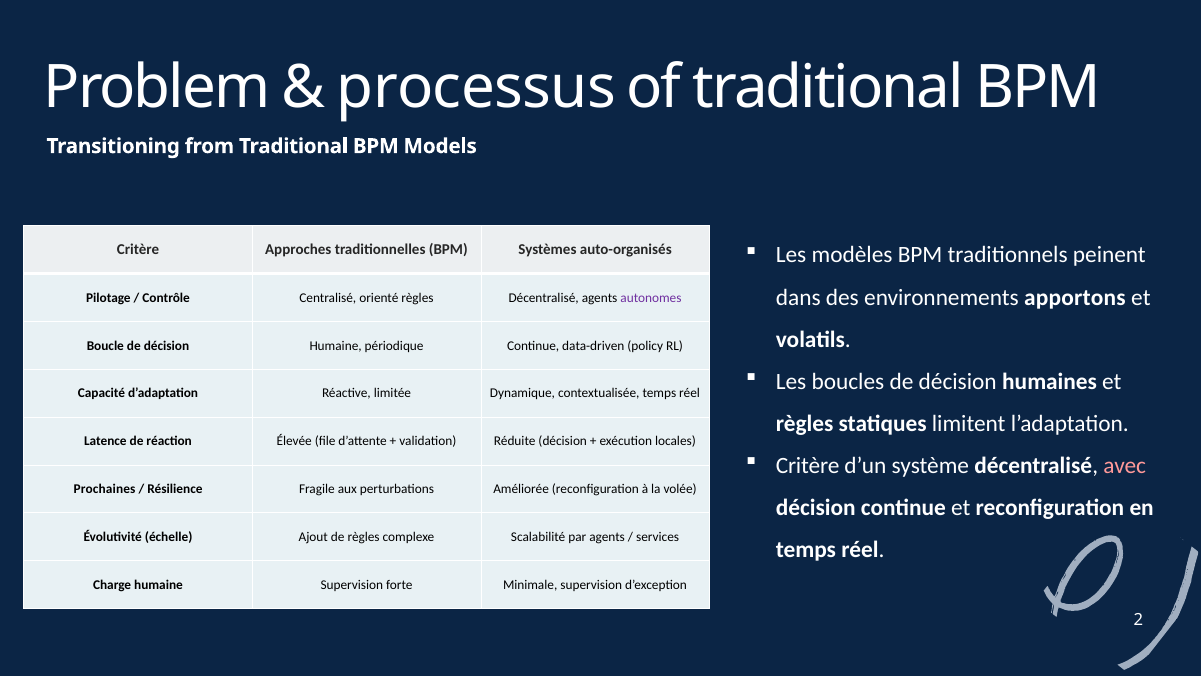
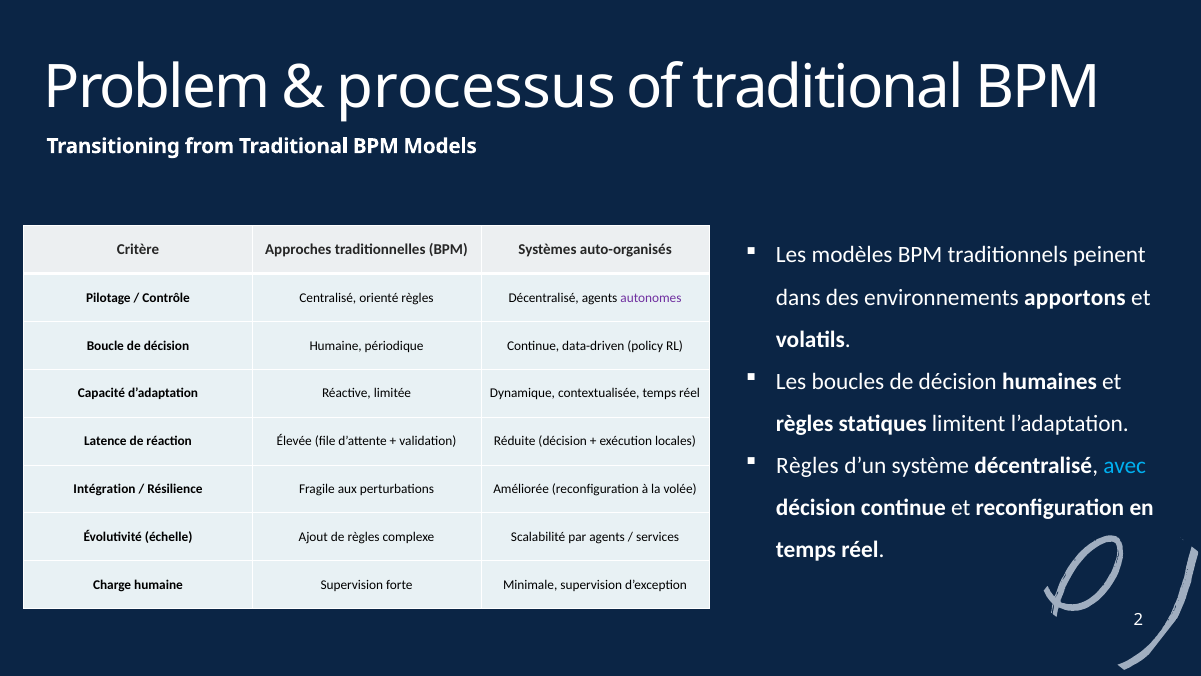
Critère at (808, 465): Critère -> Règles
avec colour: pink -> light blue
Prochaines: Prochaines -> Intégration
